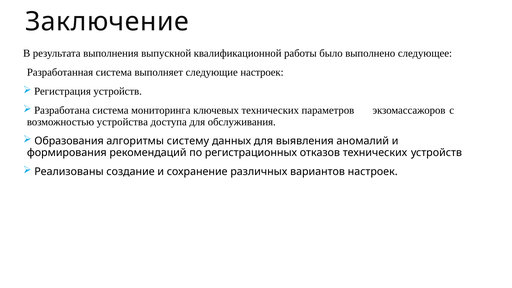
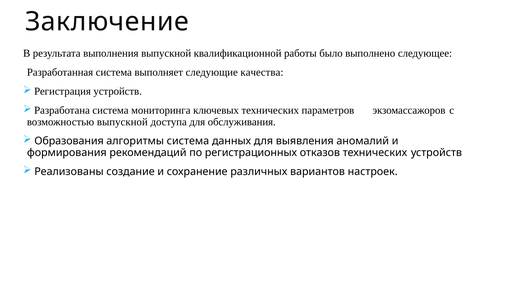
следующие настроек: настроек -> качества
возможностью устройства: устройства -> выпускной
алгоритмы систему: систему -> система
